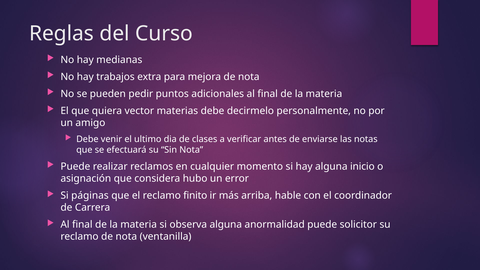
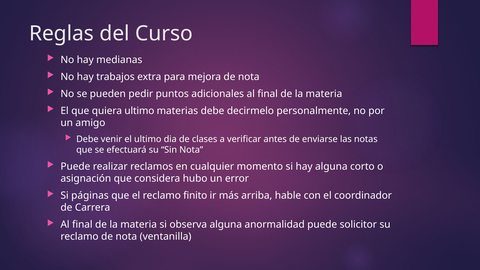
quiera vector: vector -> ultimo
inicio: inicio -> corto
